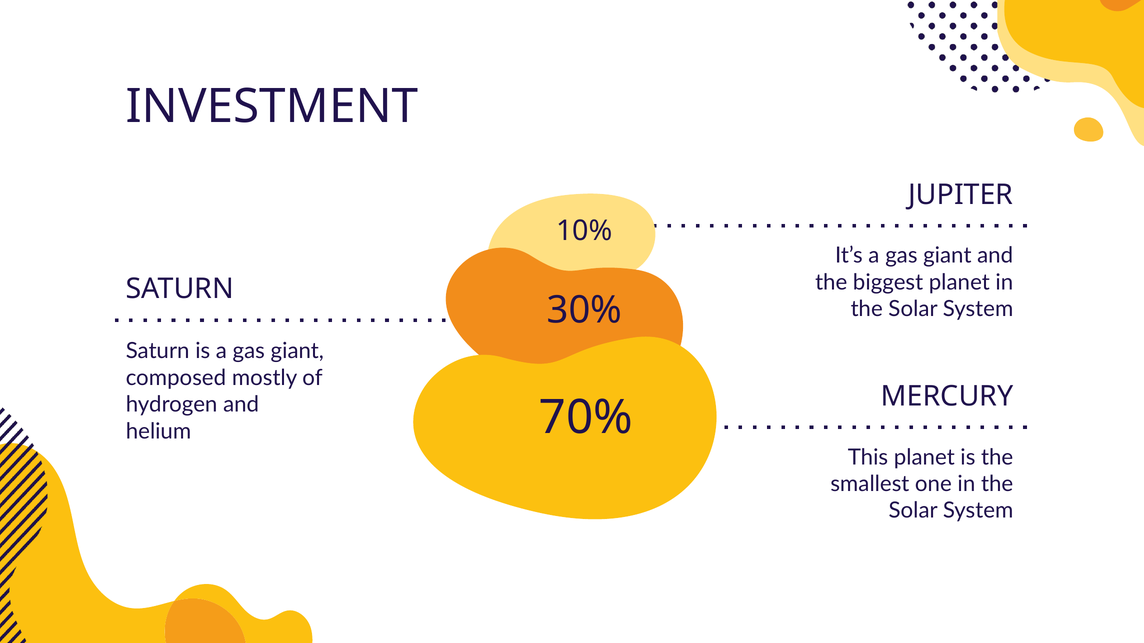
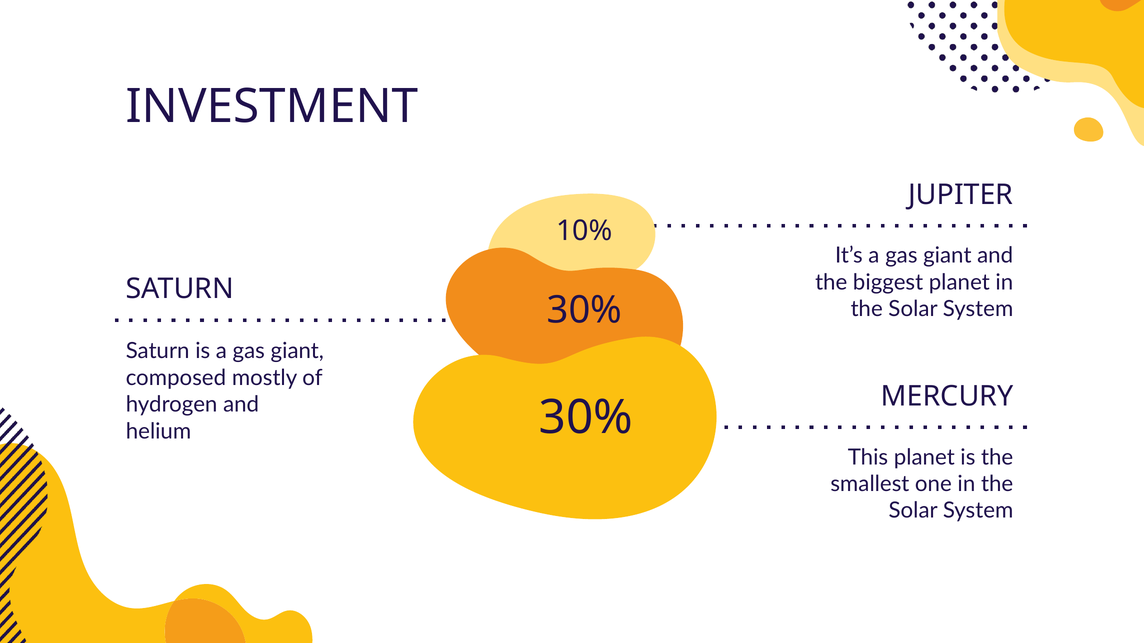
70% at (586, 418): 70% -> 30%
